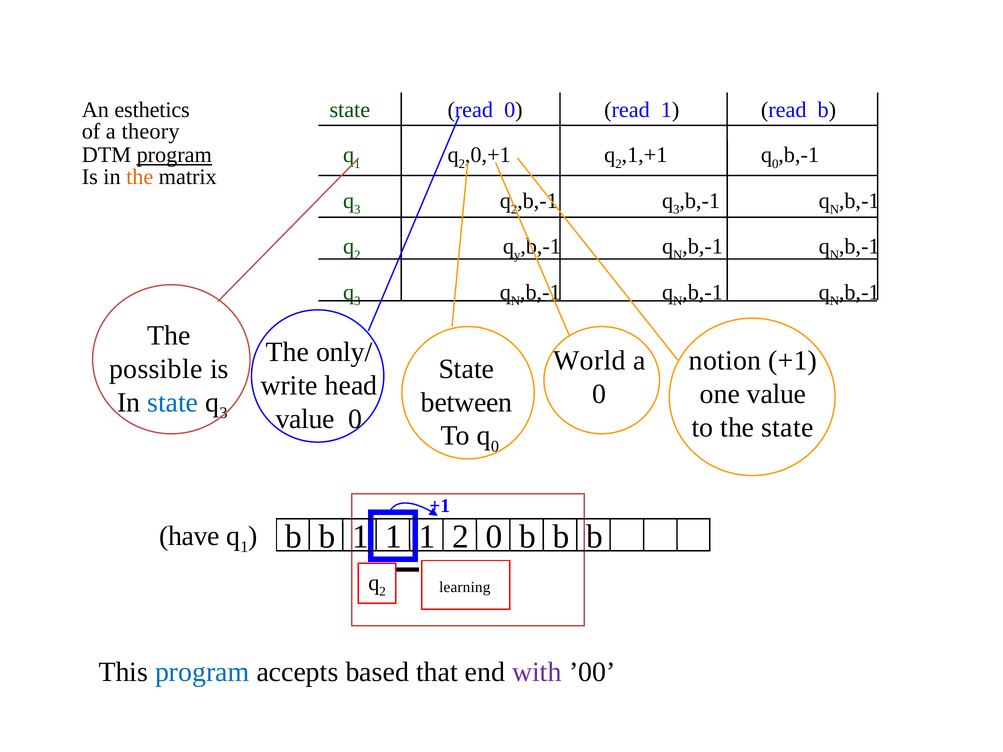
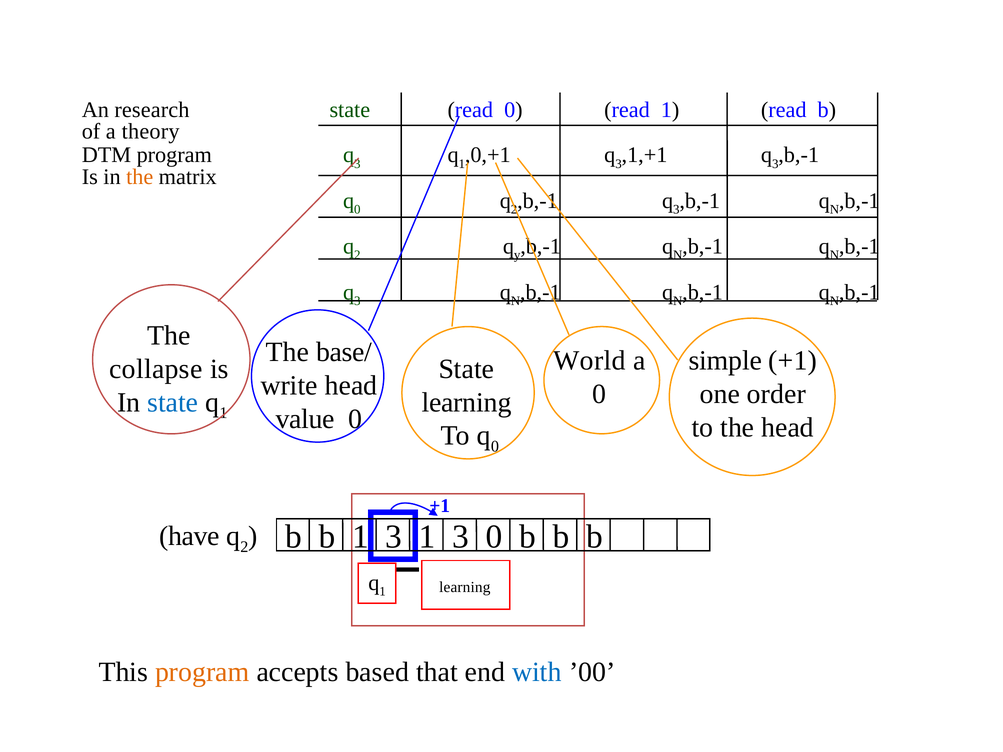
esthetics: esthetics -> research
program at (174, 155) underline: present -> none
1 at (357, 164): 1 -> 3
2 at (462, 164): 2 -> 1
2 at (618, 164): 2 -> 3
0 at (775, 164): 0 -> 3
3 at (357, 210): 3 -> 0
only/: only/ -> base/
notion: notion -> simple
possible: possible -> collapse
one value: value -> order
3 at (223, 413): 3 -> 1
between at (467, 402): between -> learning
the state: state -> head
b 1 1: 1 -> 3
2 at (461, 537): 2 -> 3
1 at (244, 547): 1 -> 2
2 at (383, 592): 2 -> 1
program at (202, 672) colour: blue -> orange
with colour: purple -> blue
